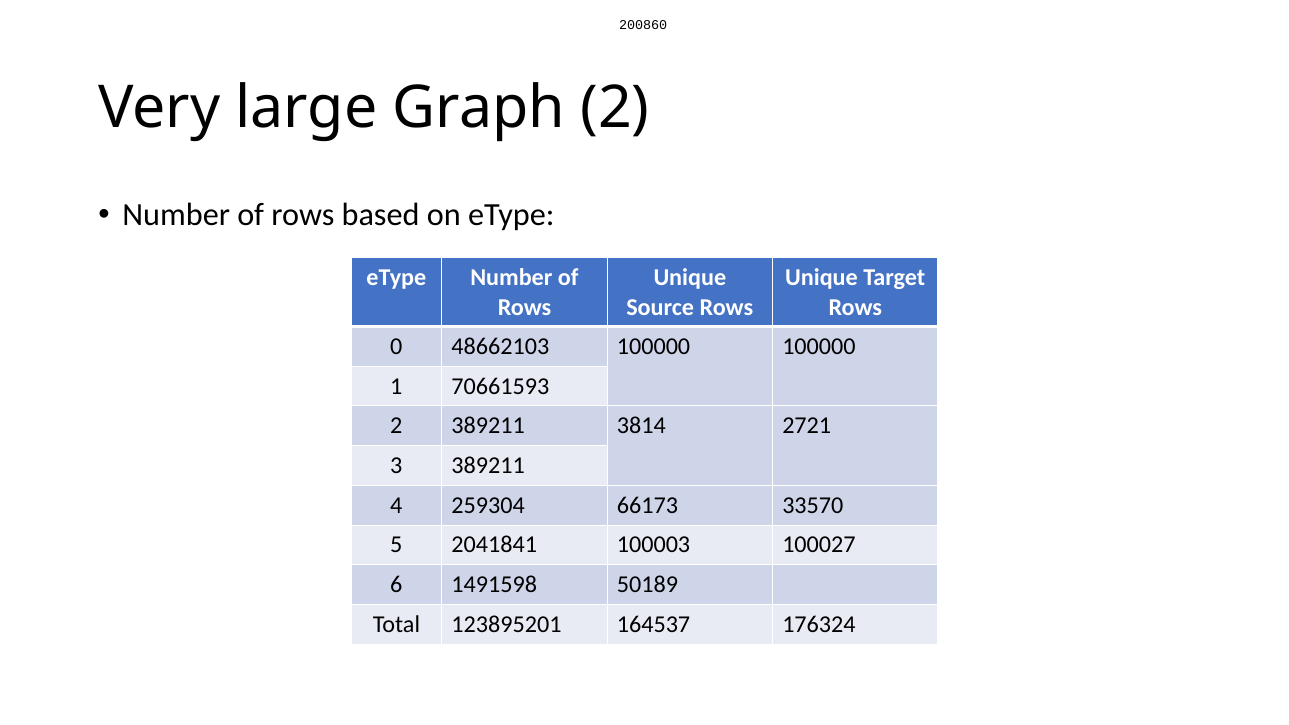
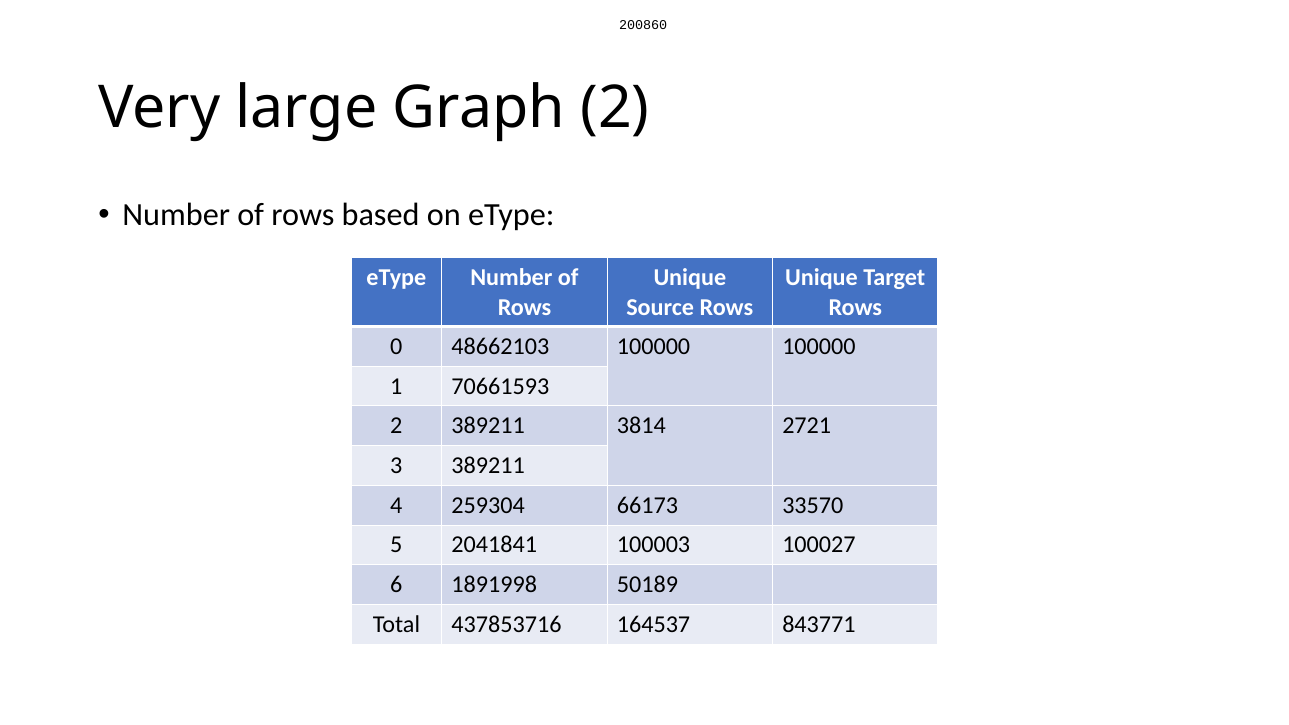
1491598: 1491598 -> 1891998
123895201: 123895201 -> 437853716
176324: 176324 -> 843771
